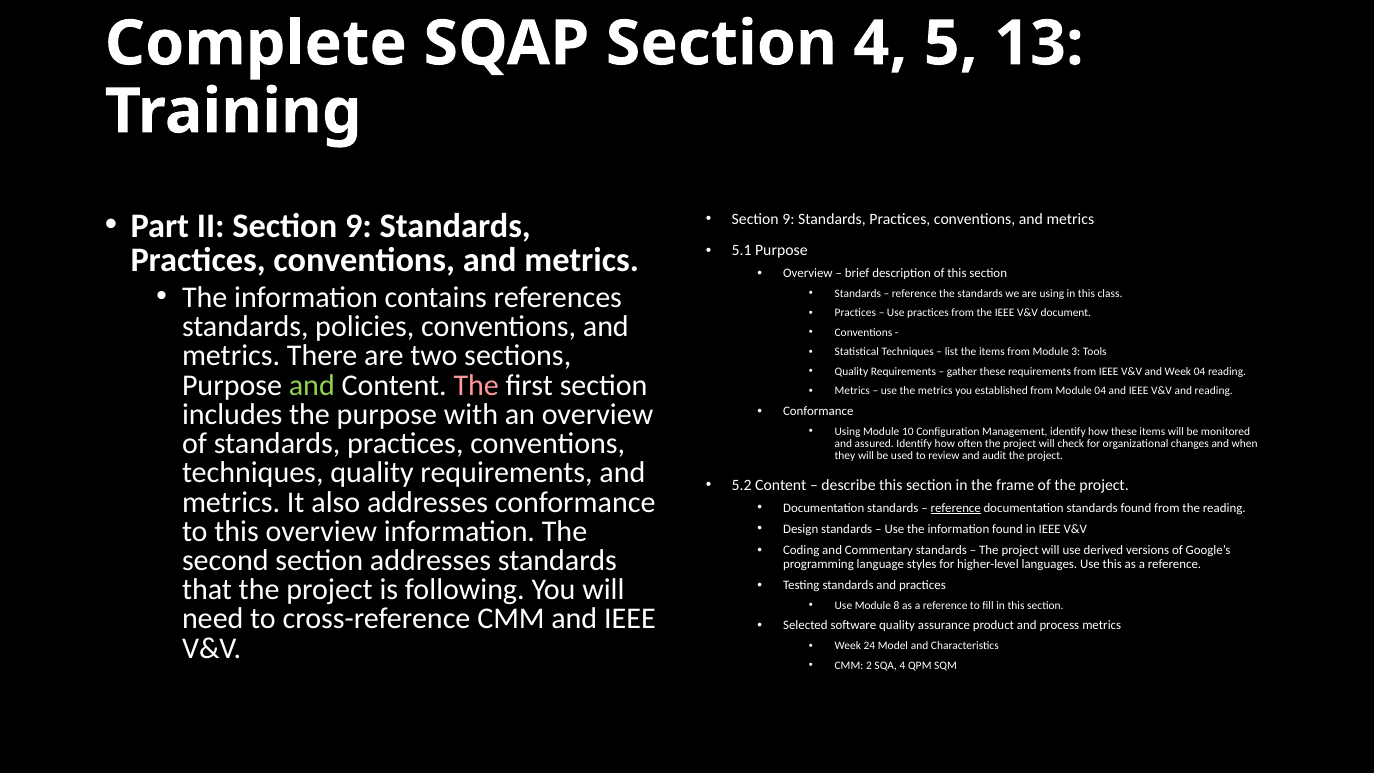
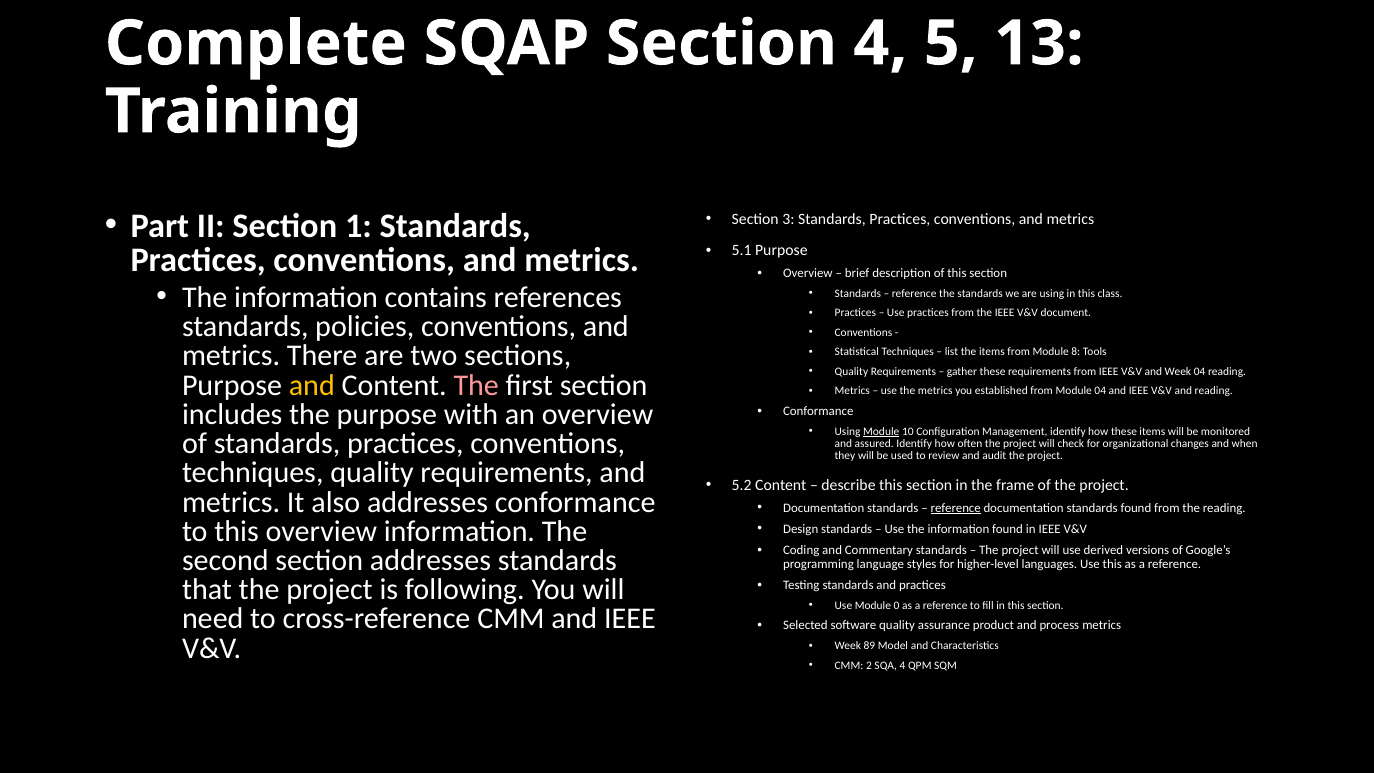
II Section 9: 9 -> 1
9 at (788, 219): 9 -> 3
3: 3 -> 8
and at (312, 385) colour: light green -> yellow
Module at (881, 431) underline: none -> present
8: 8 -> 0
24: 24 -> 89
